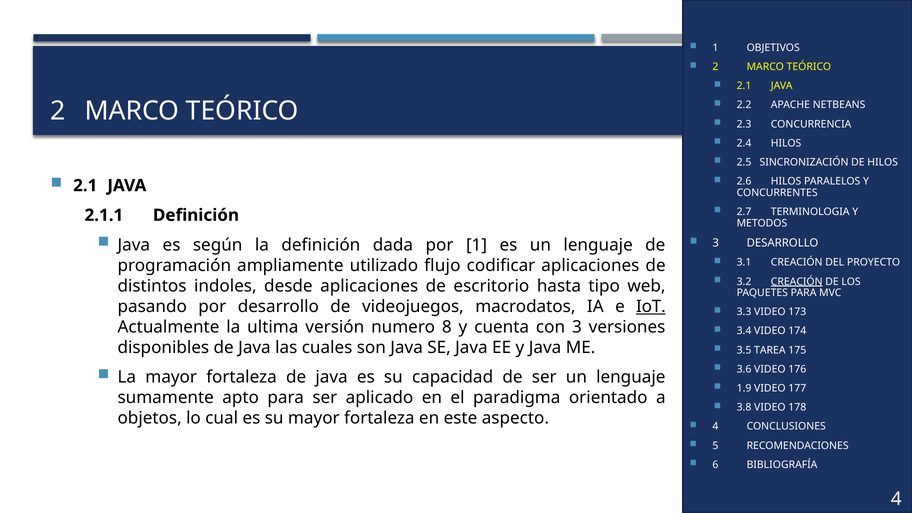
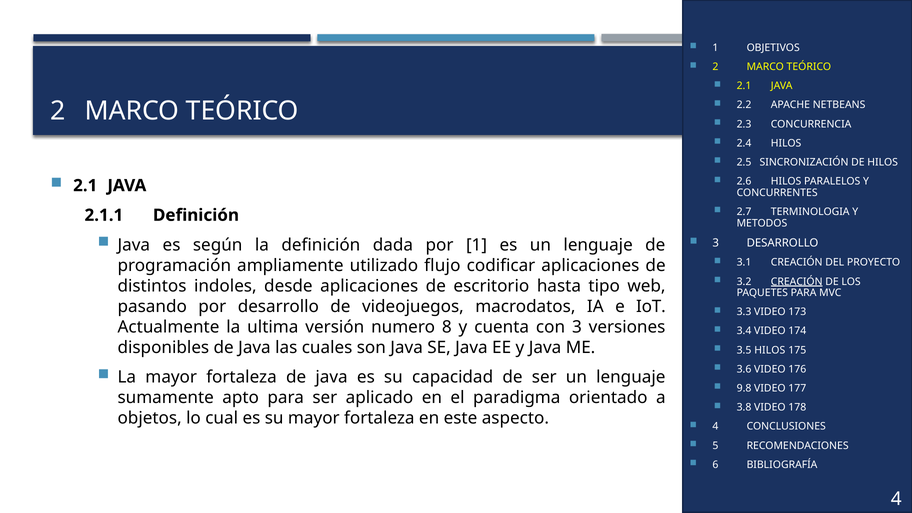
IoT underline: present -> none
3.5 TAREA: TAREA -> HILOS
1.9: 1.9 -> 9.8
